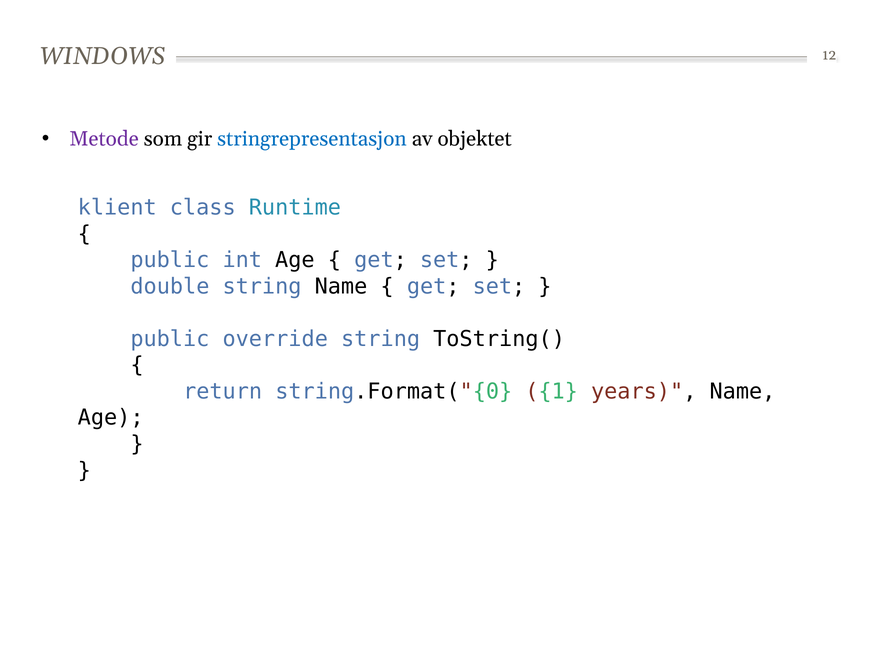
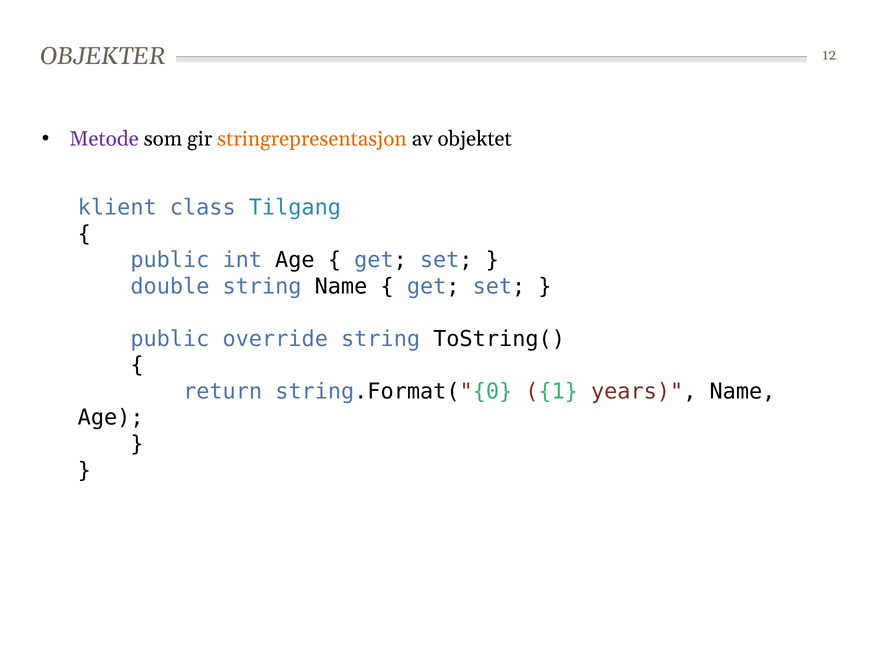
WINDOWS: WINDOWS -> OBJEKTER
stringrepresentasjon colour: blue -> orange
Runtime: Runtime -> Tilgang
